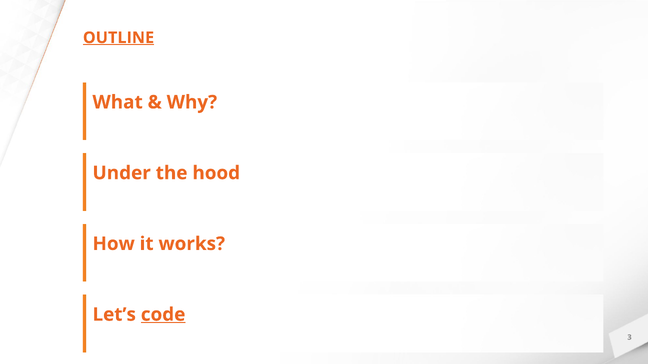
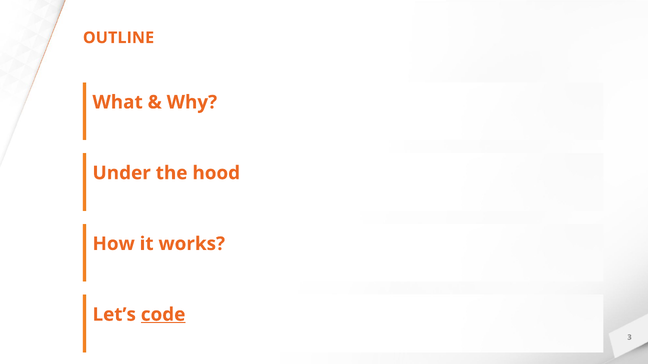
OUTLINE underline: present -> none
